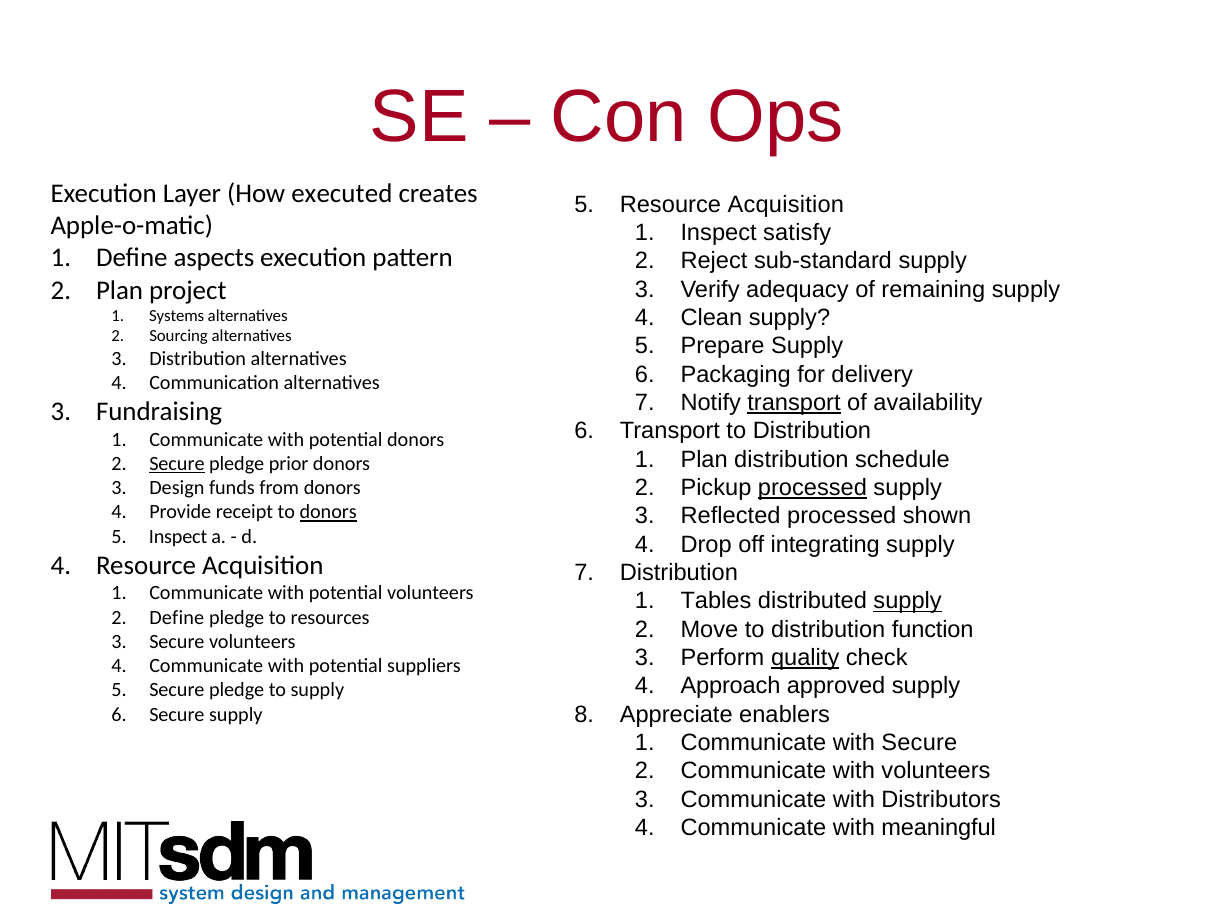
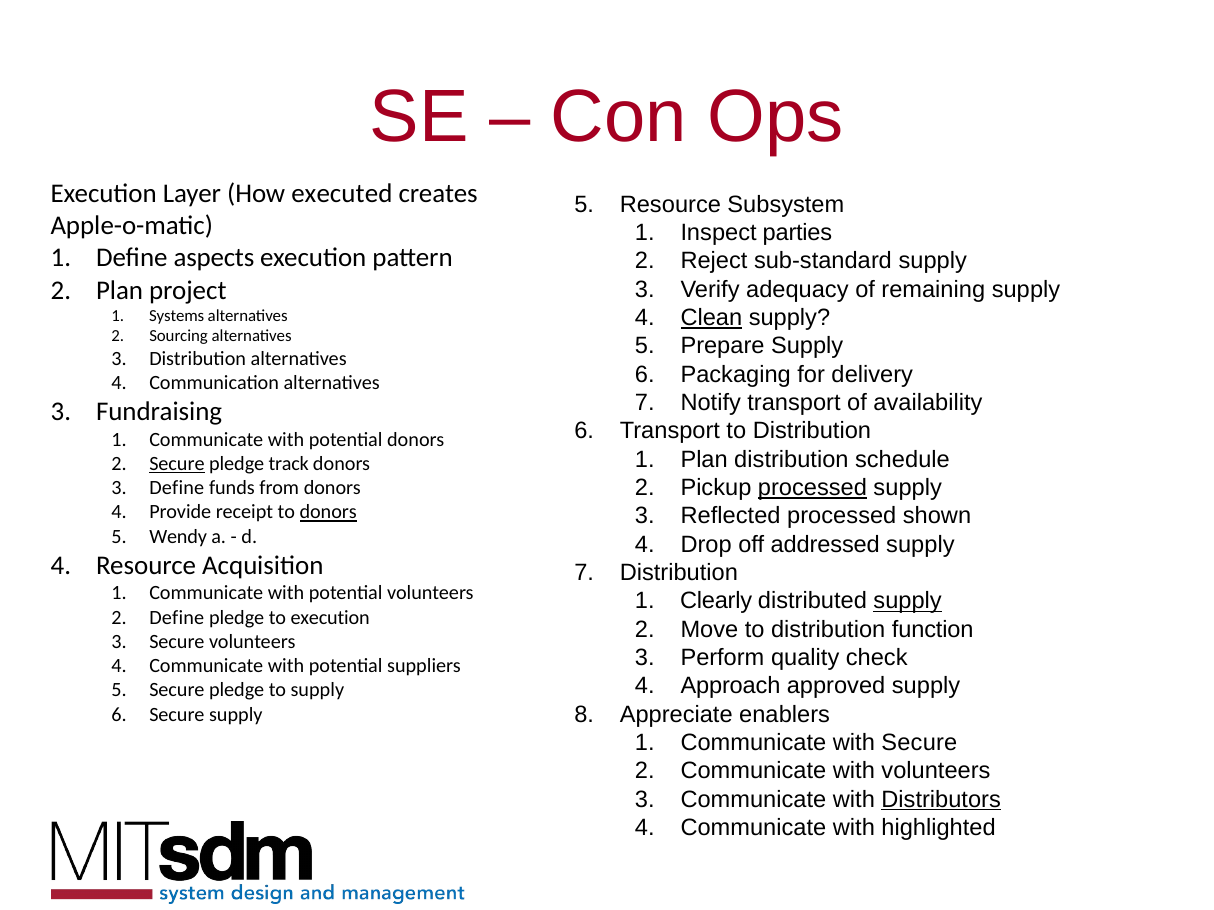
Acquisition at (786, 205): Acquisition -> Subsystem
satisfy: satisfy -> parties
Clean underline: none -> present
transport at (794, 403) underline: present -> none
prior: prior -> track
Design at (177, 488): Design -> Define
Inspect at (178, 537): Inspect -> Wendy
integrating: integrating -> addressed
Tables: Tables -> Clearly
to resources: resources -> execution
quality underline: present -> none
Distributors underline: none -> present
meaningful: meaningful -> highlighted
